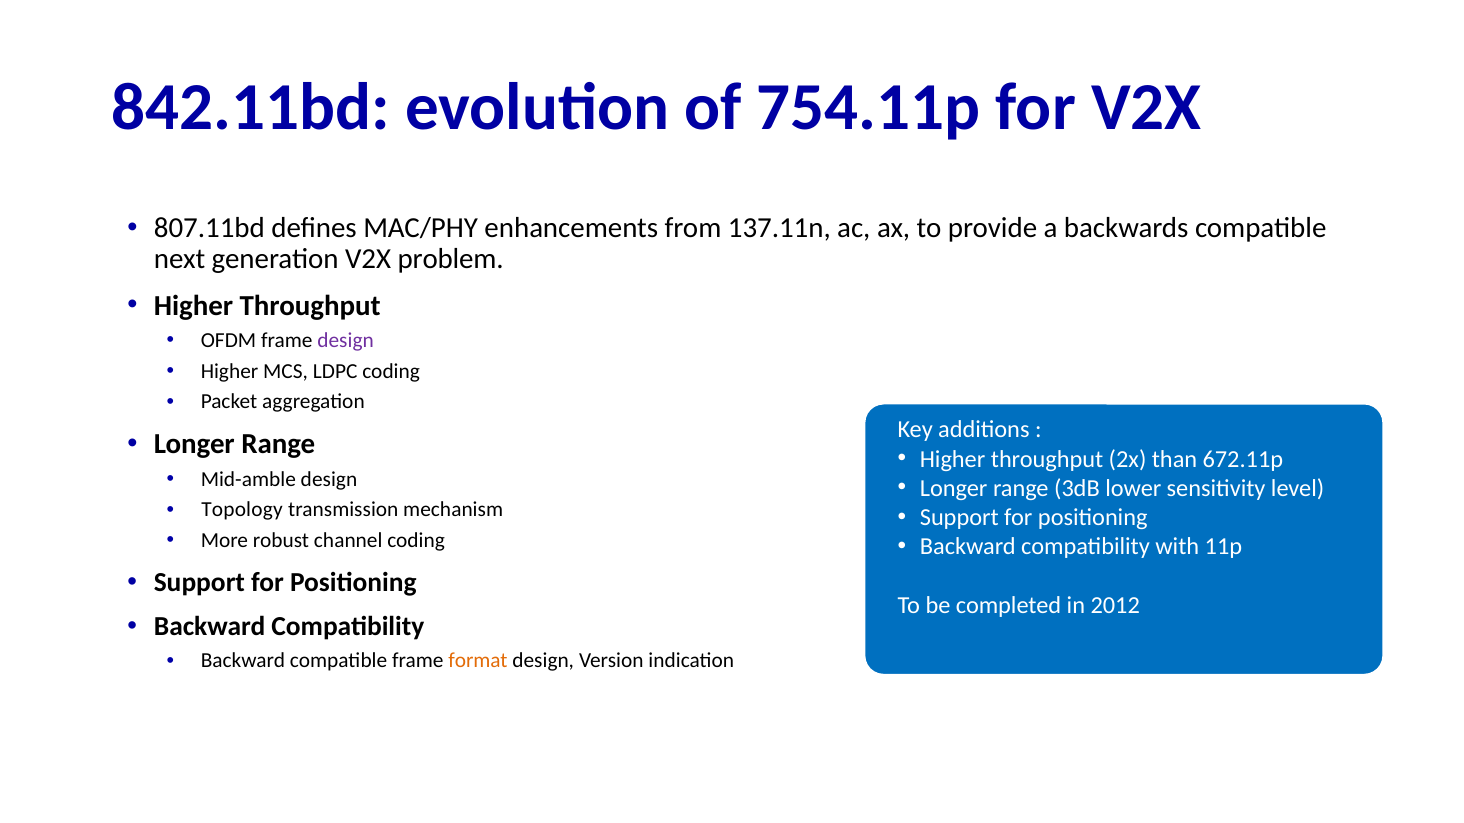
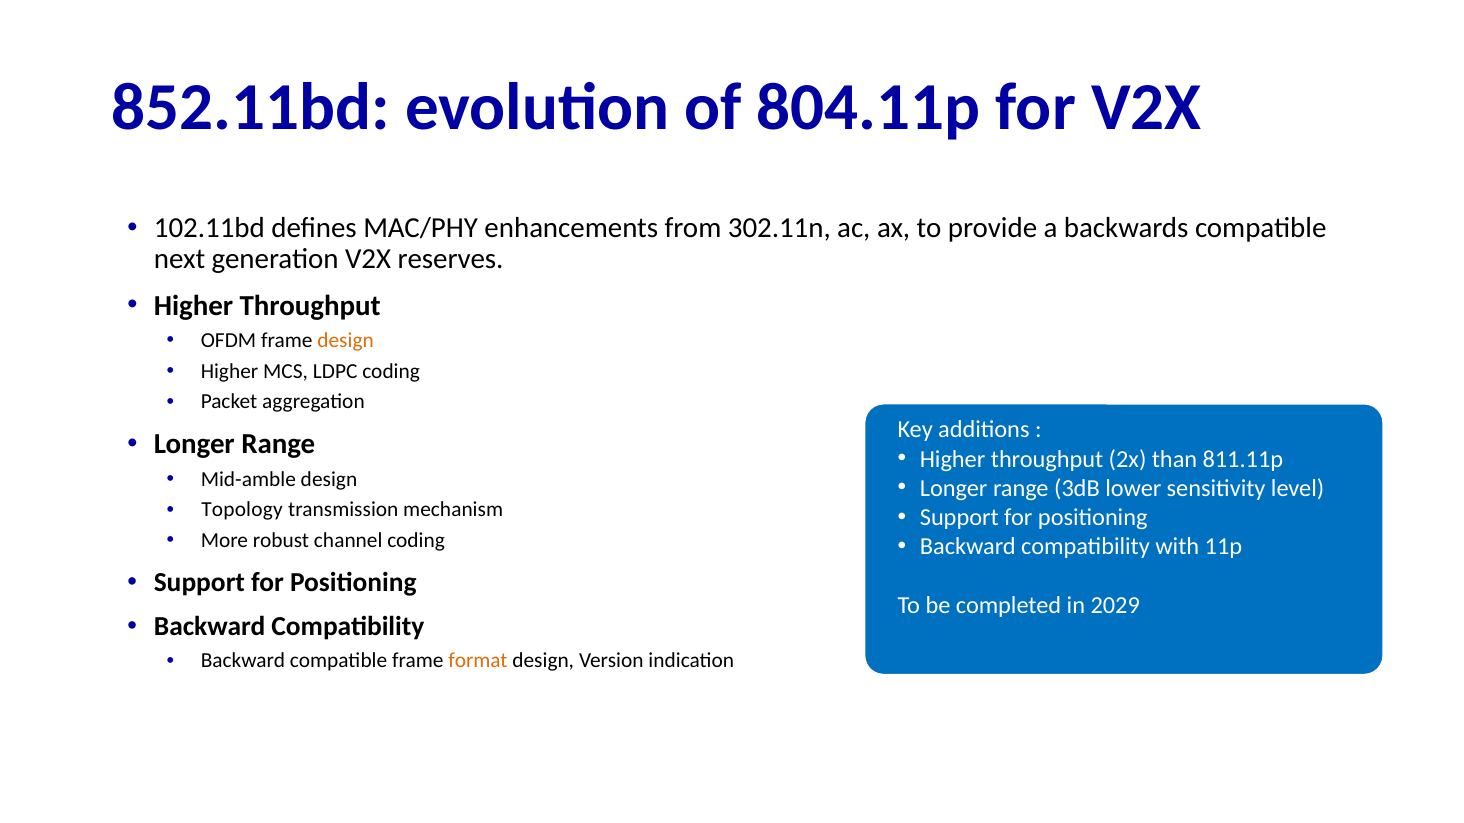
842.11bd: 842.11bd -> 852.11bd
754.11p: 754.11p -> 804.11p
807.11bd: 807.11bd -> 102.11bd
137.11n: 137.11n -> 302.11n
problem: problem -> reserves
design at (346, 341) colour: purple -> orange
672.11p: 672.11p -> 811.11p
2012: 2012 -> 2029
